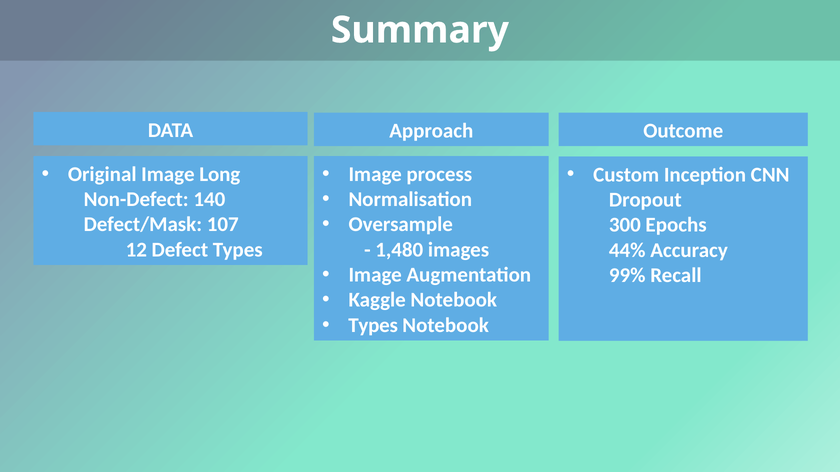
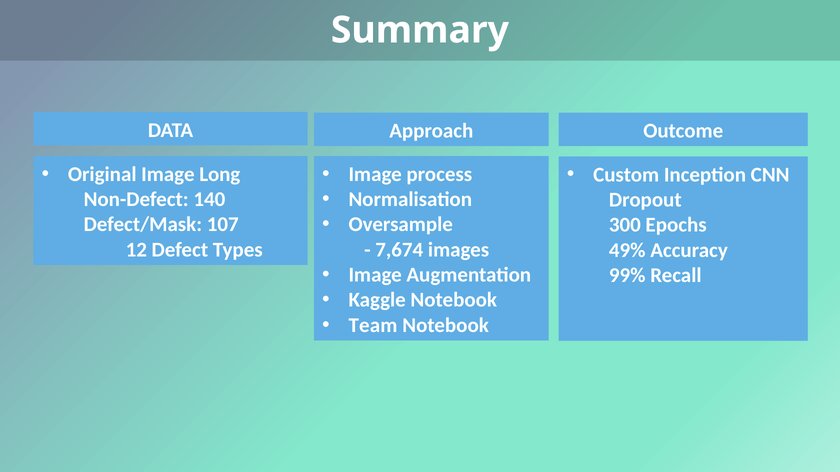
1,480: 1,480 -> 7,674
44%: 44% -> 49%
Types at (373, 326): Types -> Team
